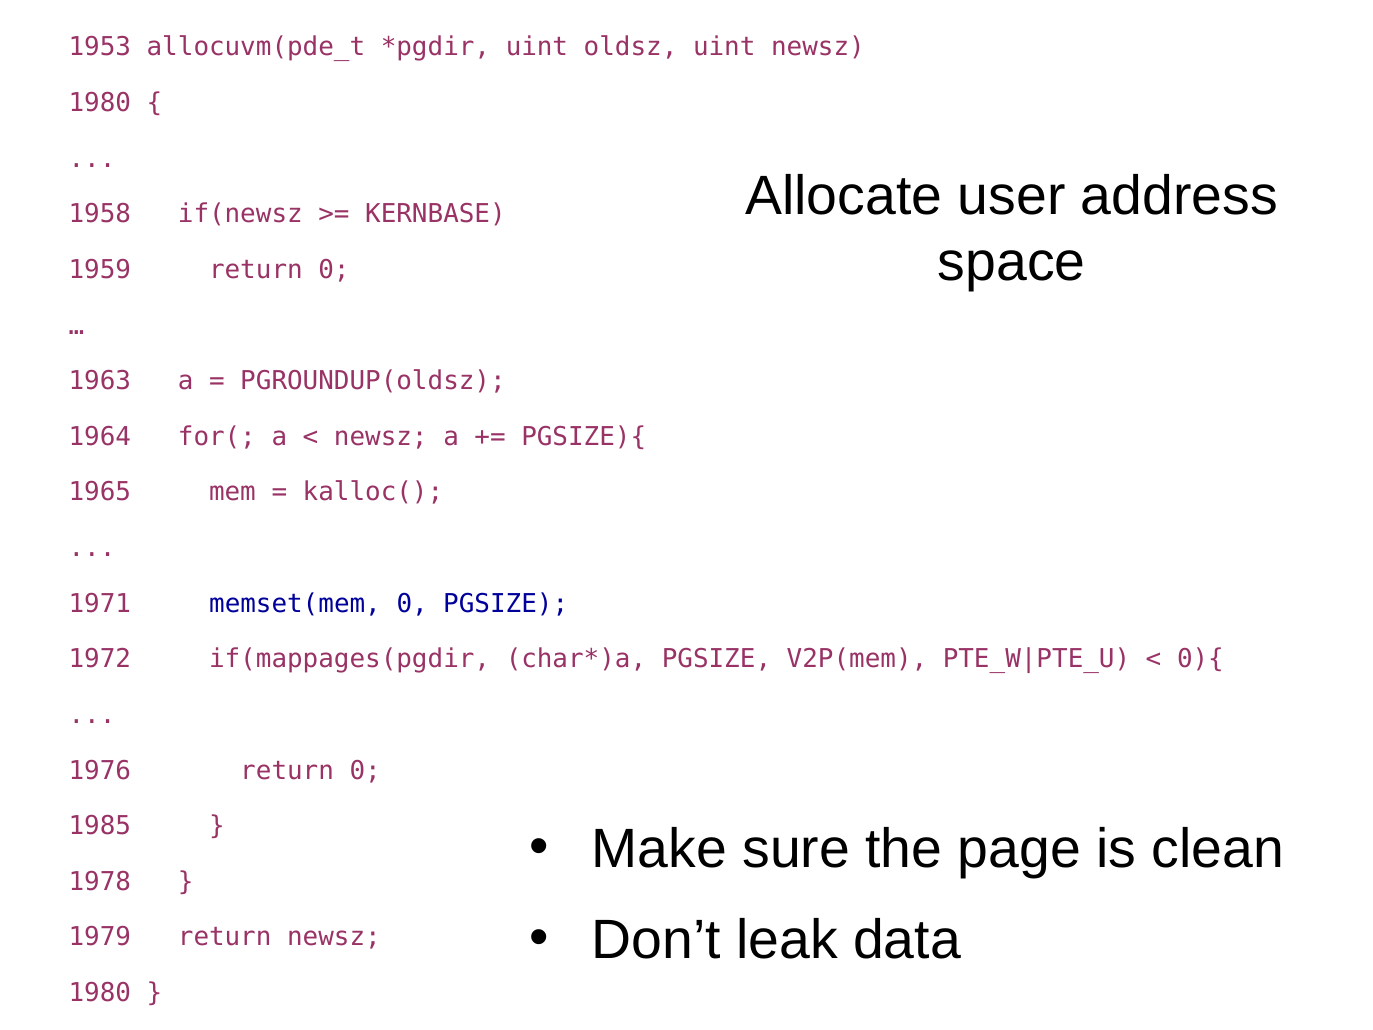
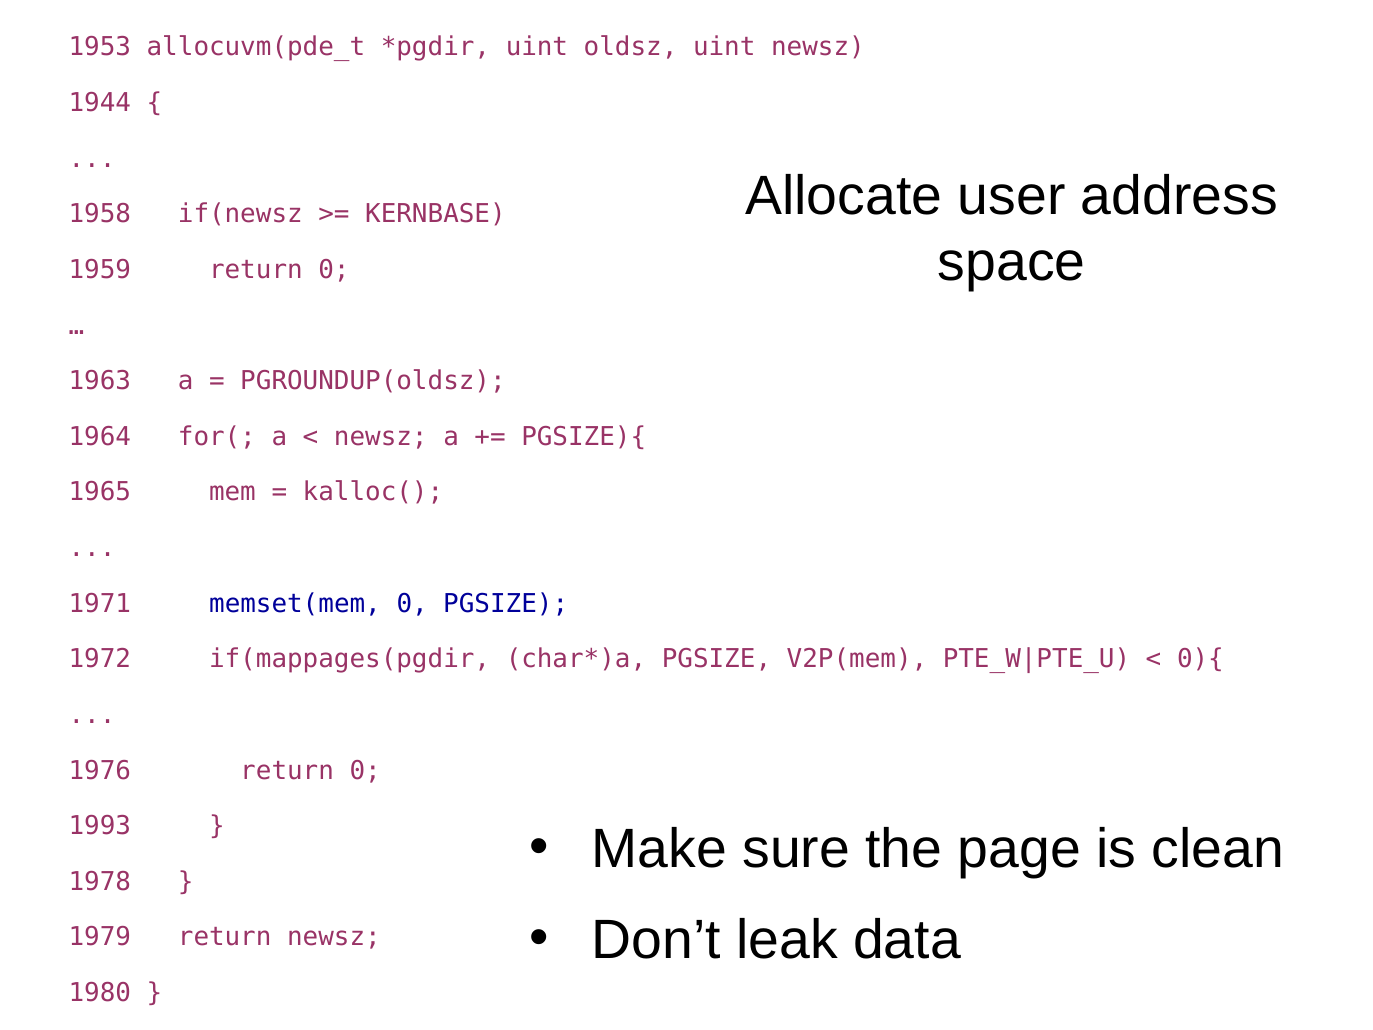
1980 at (100, 103): 1980 -> 1944
1985: 1985 -> 1993
